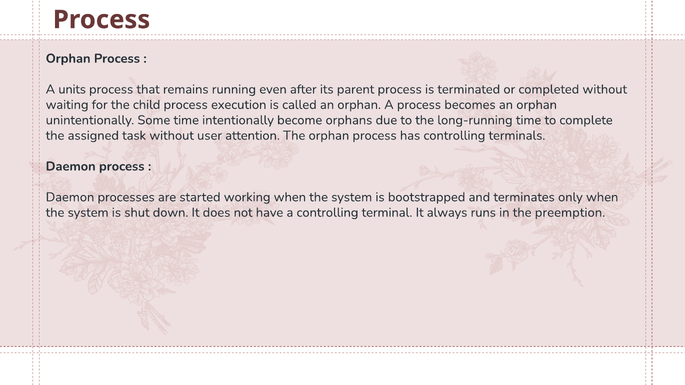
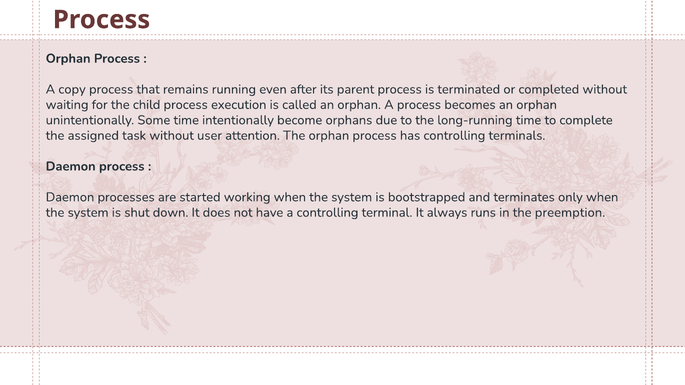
units: units -> copy
